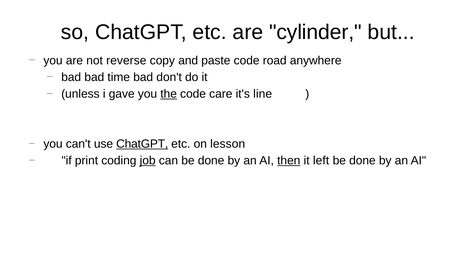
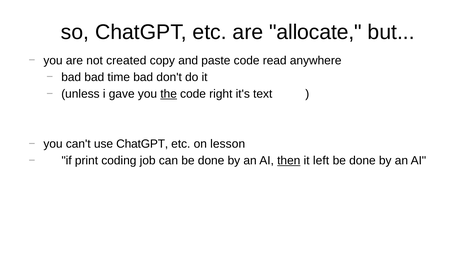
cylinder: cylinder -> allocate
reverse: reverse -> created
road: road -> read
care: care -> right
line: line -> text
ChatGPT at (142, 144) underline: present -> none
job underline: present -> none
